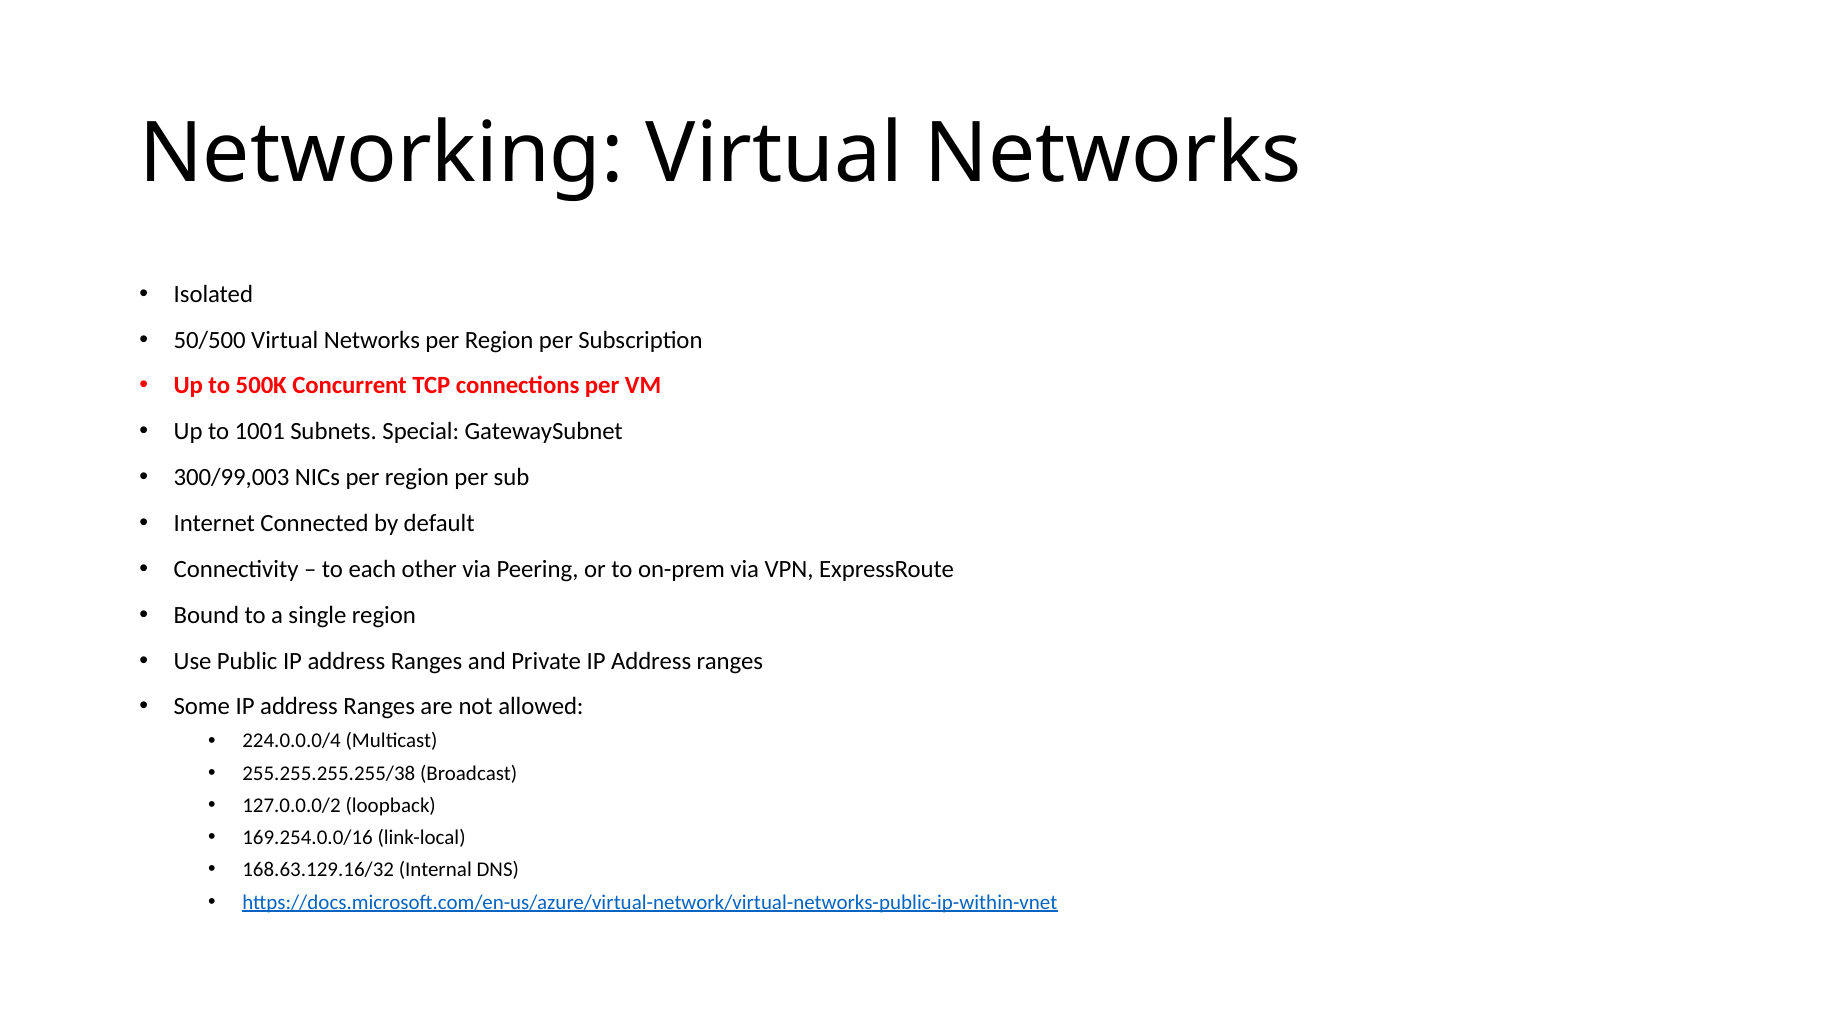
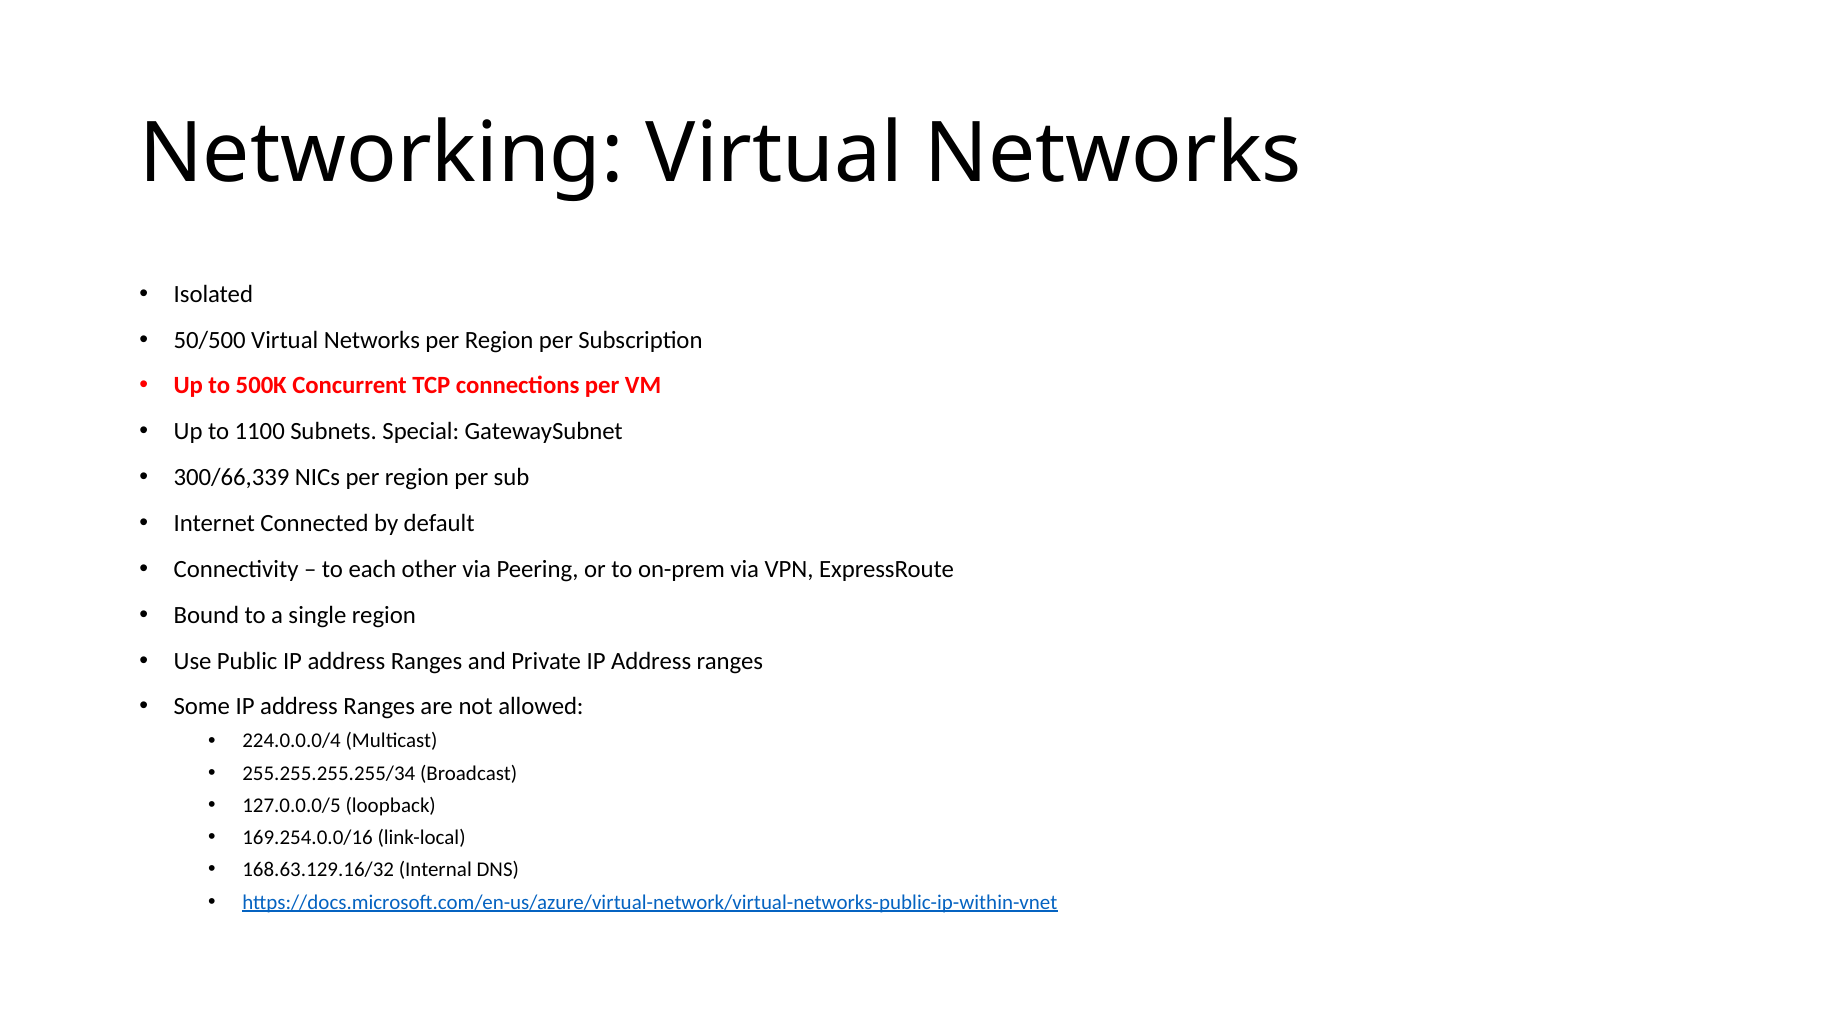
1001: 1001 -> 1100
300/99,003: 300/99,003 -> 300/66,339
255.255.255.255/38: 255.255.255.255/38 -> 255.255.255.255/34
127.0.0.0/2: 127.0.0.0/2 -> 127.0.0.0/5
